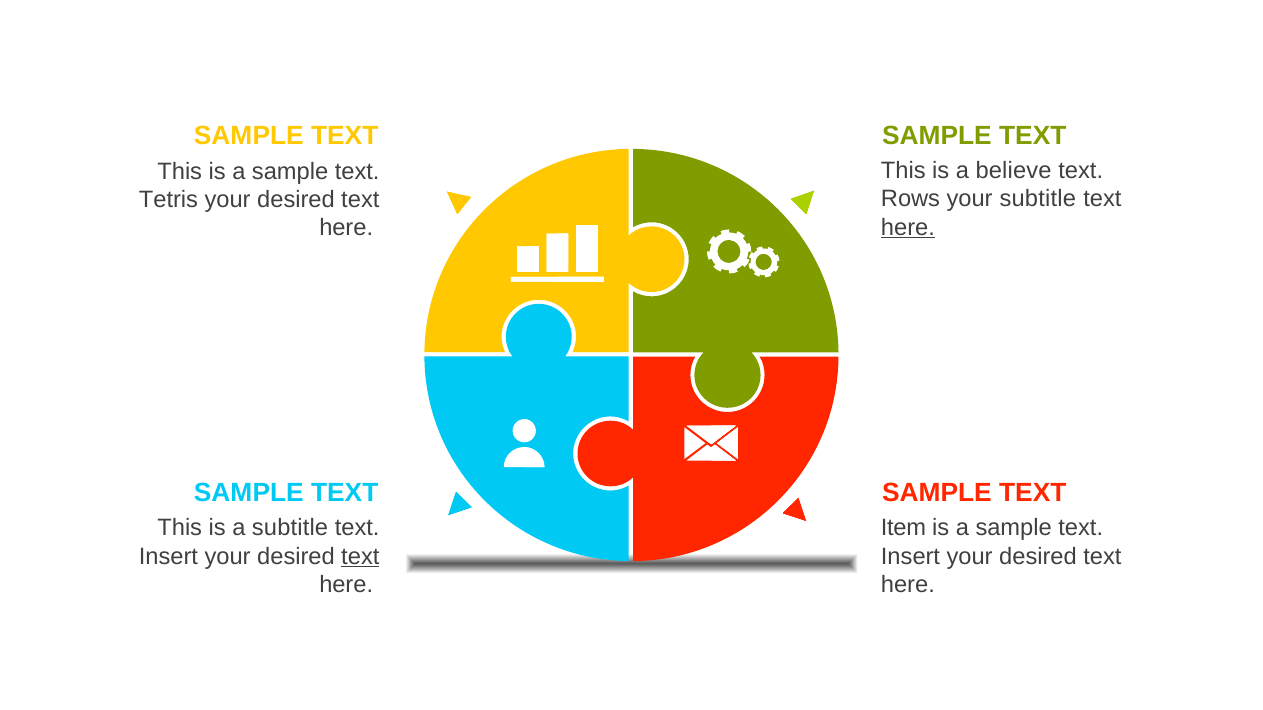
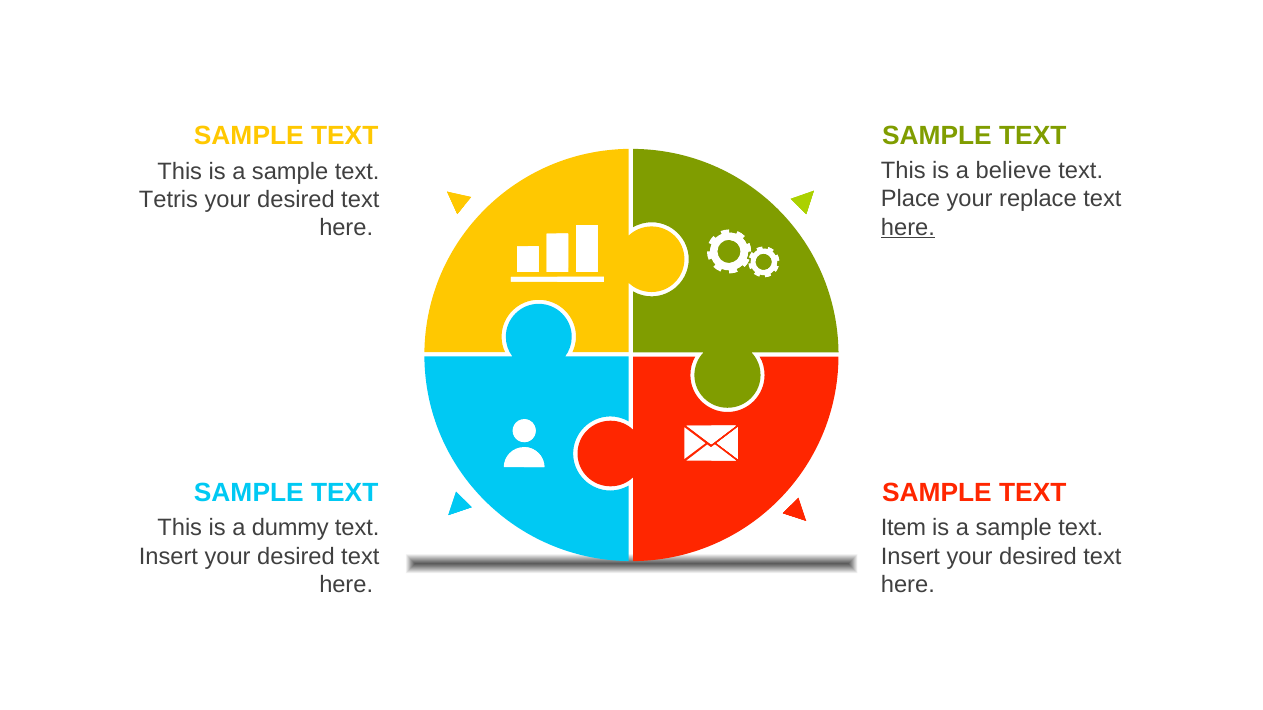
Rows: Rows -> Place
your subtitle: subtitle -> replace
a subtitle: subtitle -> dummy
text at (360, 557) underline: present -> none
